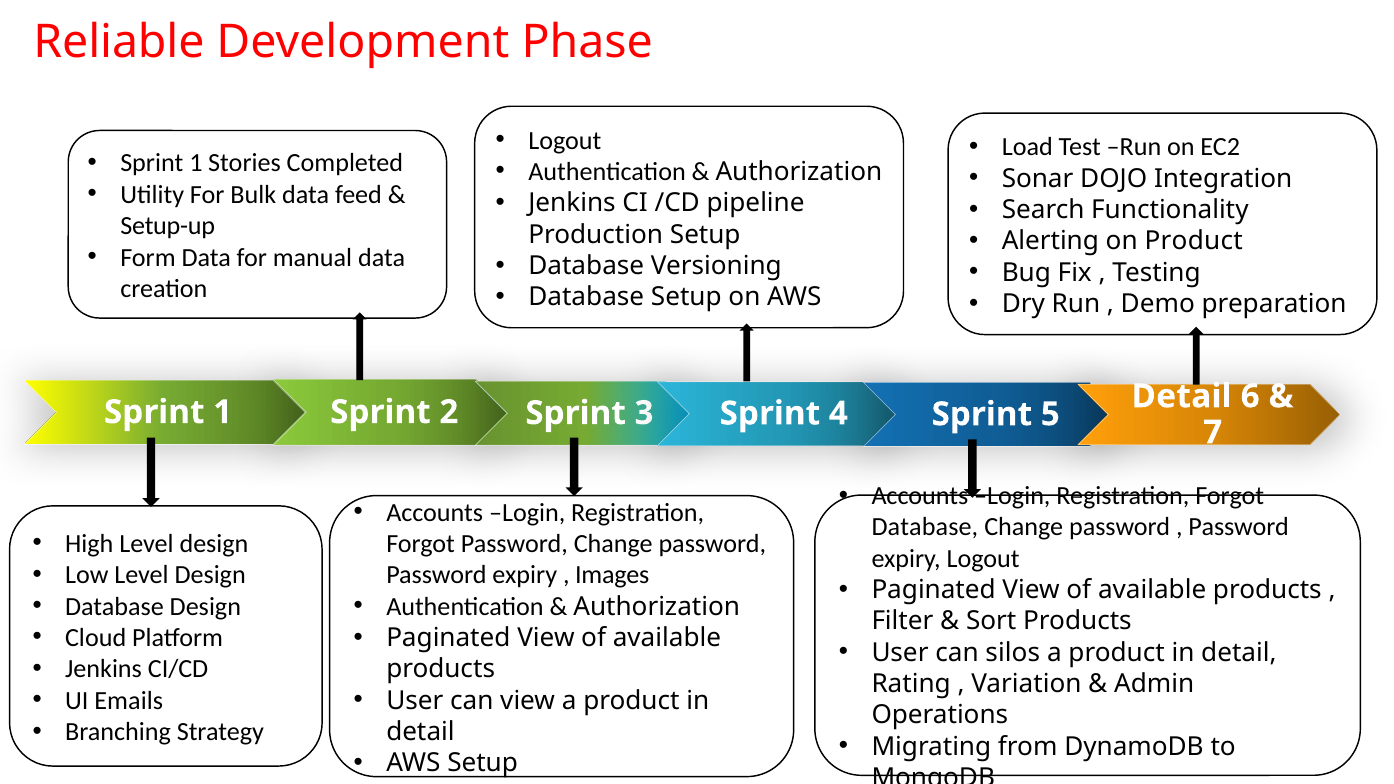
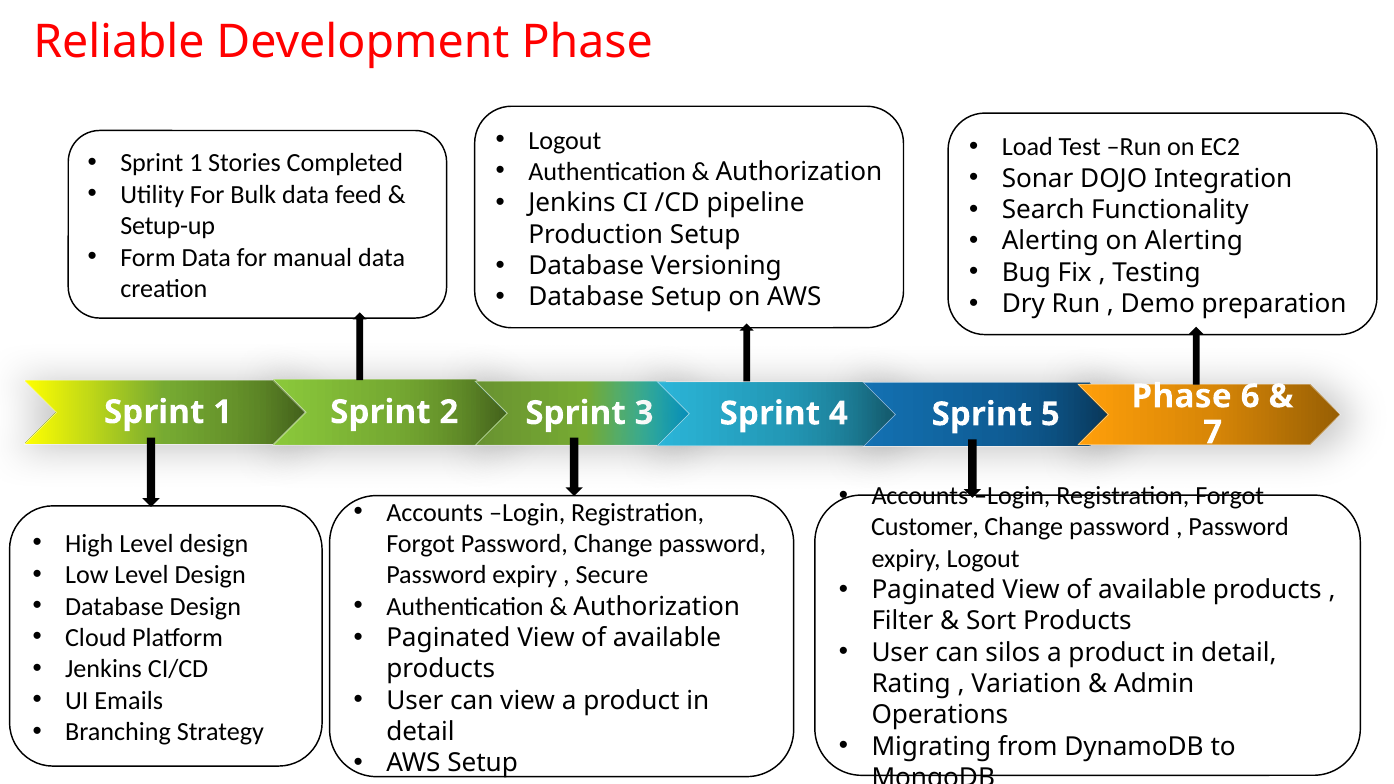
on Product: Product -> Alerting
Detail at (1182, 396): Detail -> Phase
Database at (925, 527): Database -> Customer
Images: Images -> Secure
